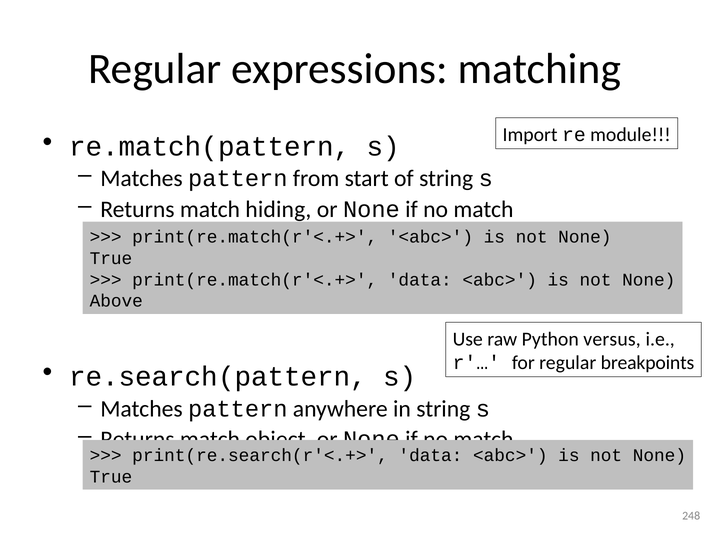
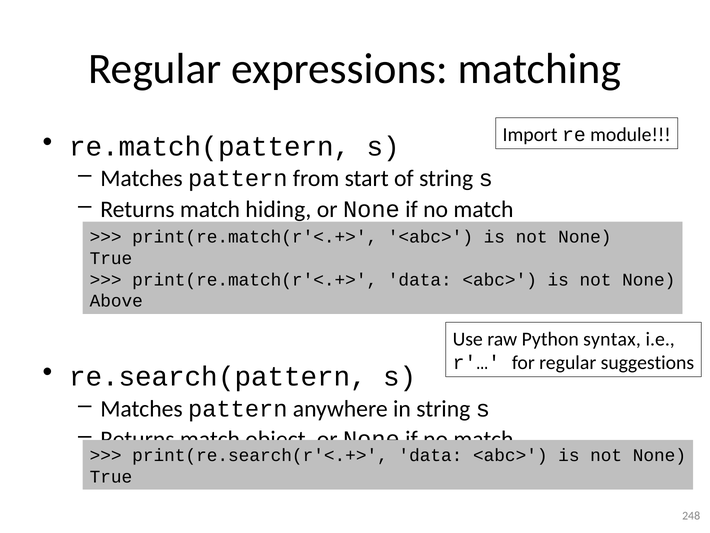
versus: versus -> syntax
breakpoints: breakpoints -> suggestions
